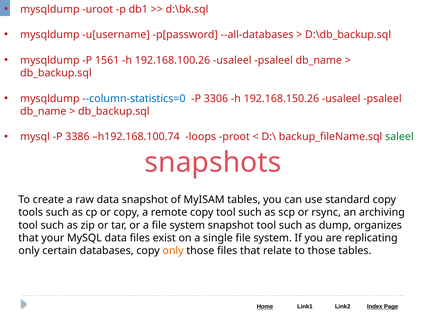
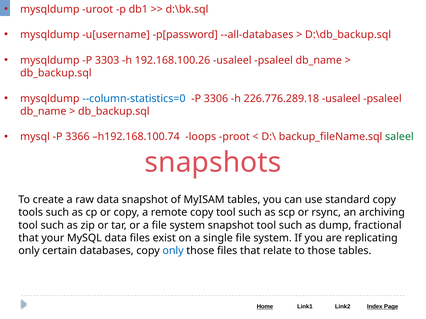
1561: 1561 -> 3303
192.168.150.26: 192.168.150.26 -> 226.776.289.18
3386: 3386 -> 3366
organizes: organizes -> fractional
only at (173, 251) colour: orange -> blue
